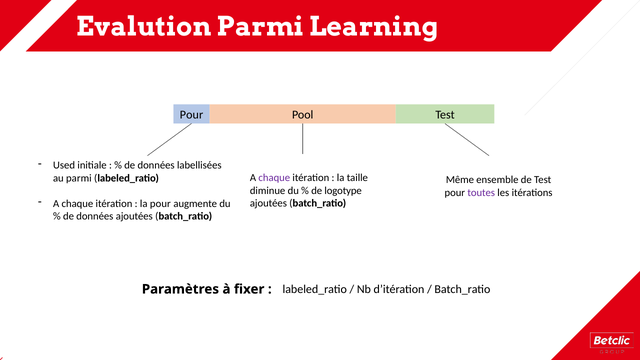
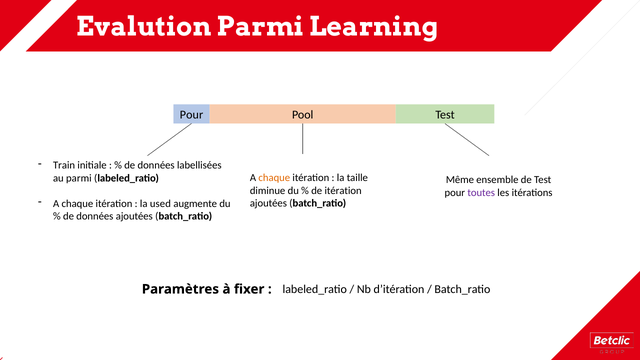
Used: Used -> Train
chaque at (274, 178) colour: purple -> orange
de logotype: logotype -> itération
la pour: pour -> used
